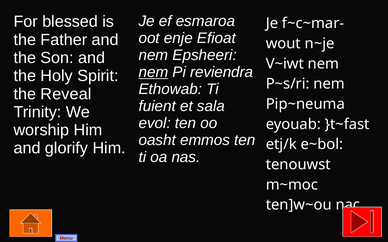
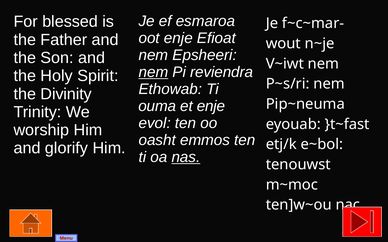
Reveal: Reveal -> Divinity
fuient: fuient -> ouma
et sala: sala -> enje
nas underline: none -> present
